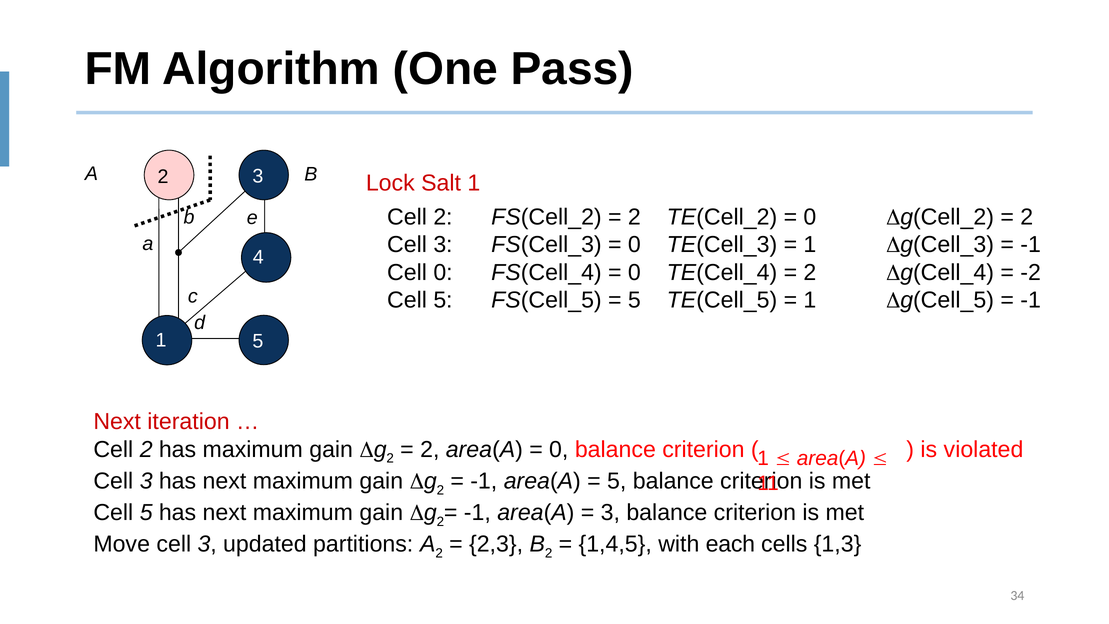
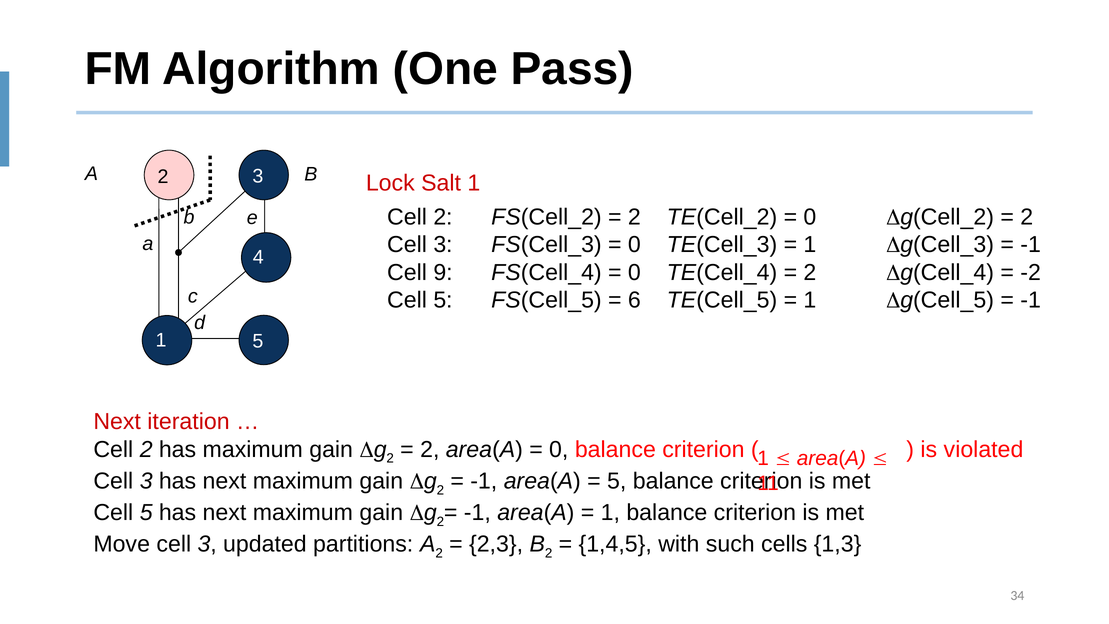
Cell 0: 0 -> 9
5 at (634, 300): 5 -> 6
3 at (610, 513): 3 -> 1
each: each -> such
